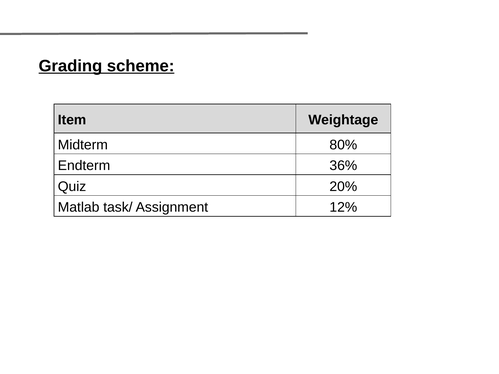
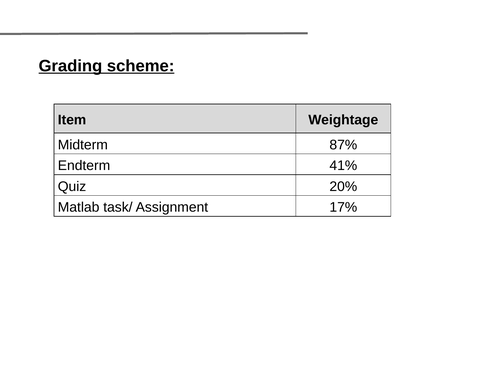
80%: 80% -> 87%
36%: 36% -> 41%
12%: 12% -> 17%
